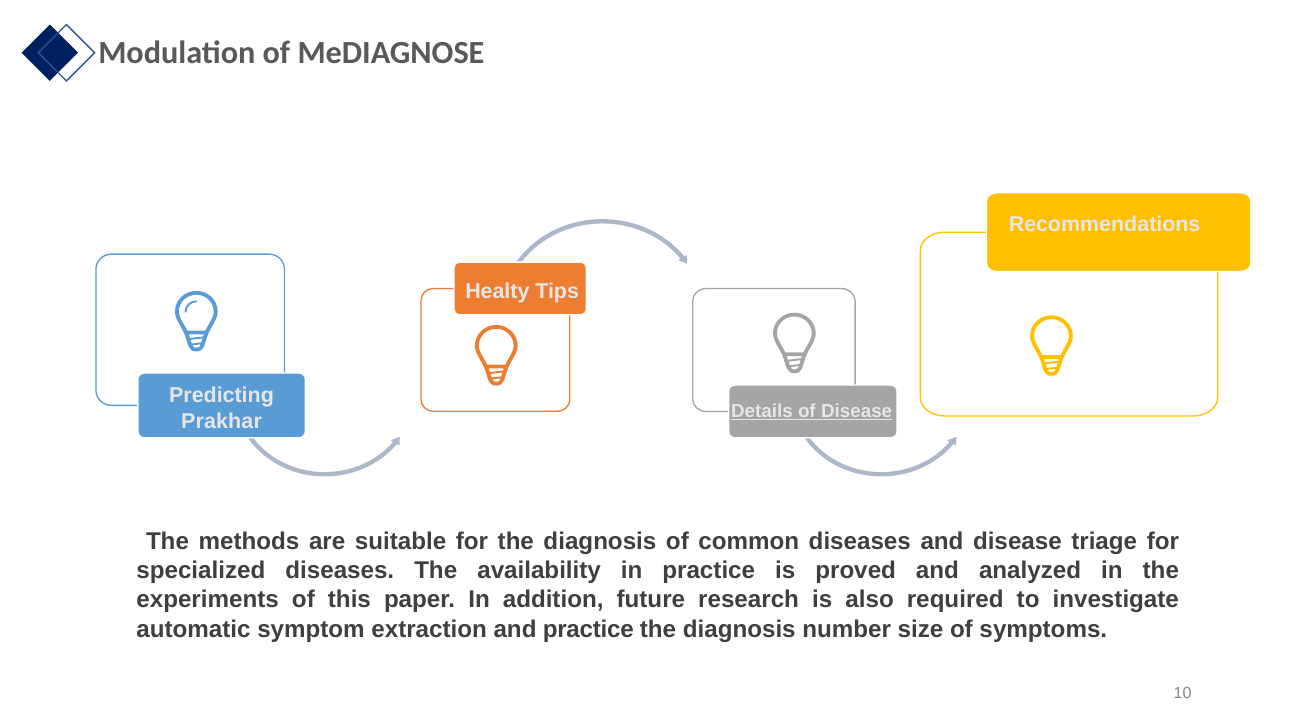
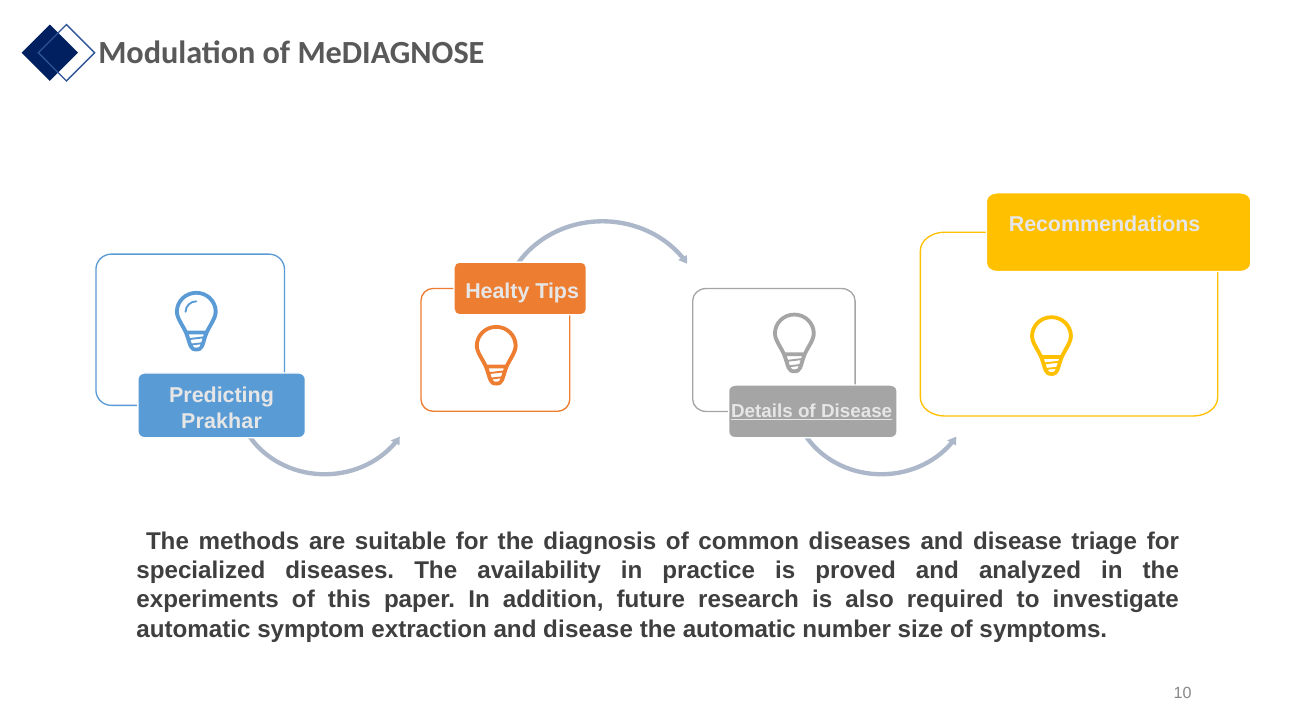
extraction and practice: practice -> disease
diagnosis at (739, 629): diagnosis -> automatic
